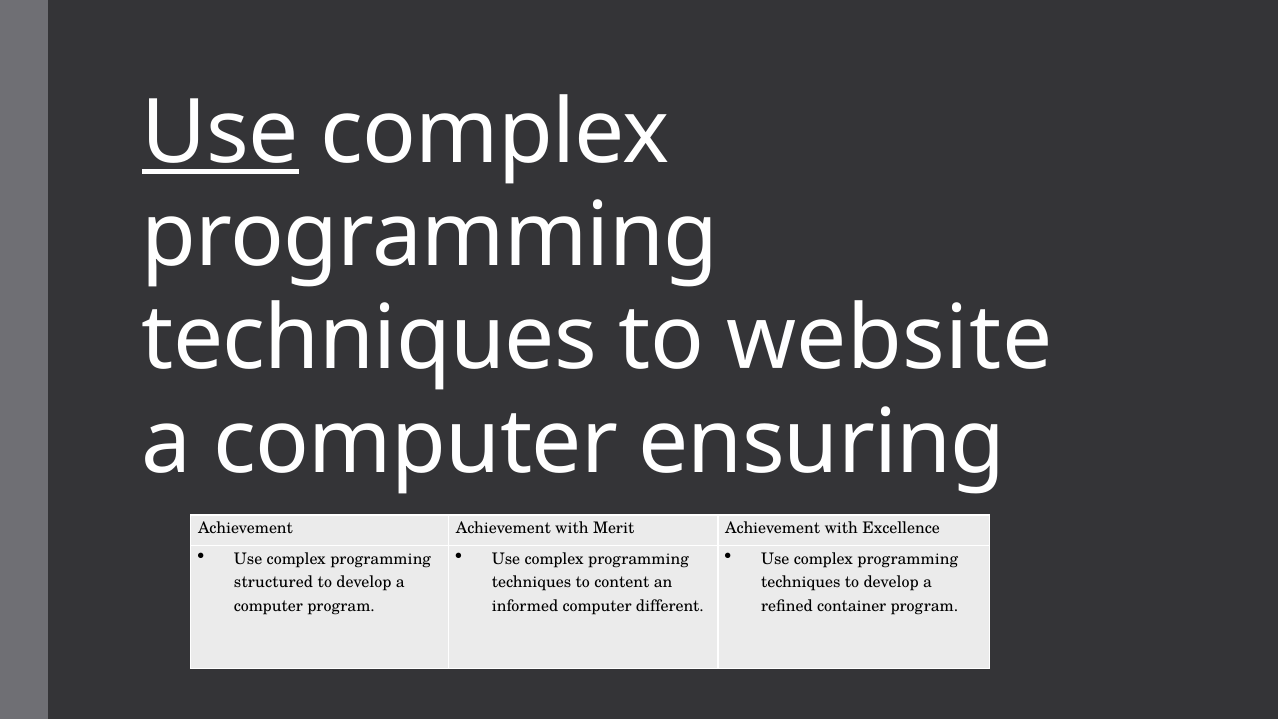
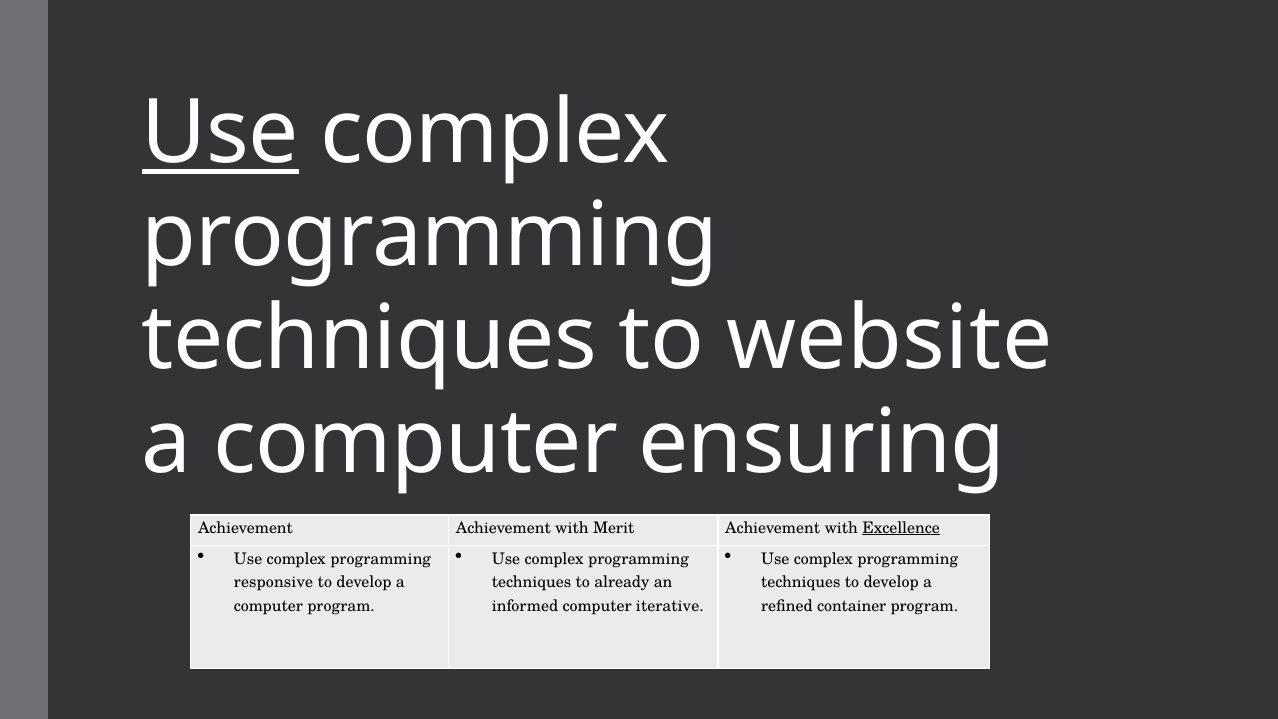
Excellence underline: none -> present
structured: structured -> responsive
content: content -> already
different: different -> iterative
